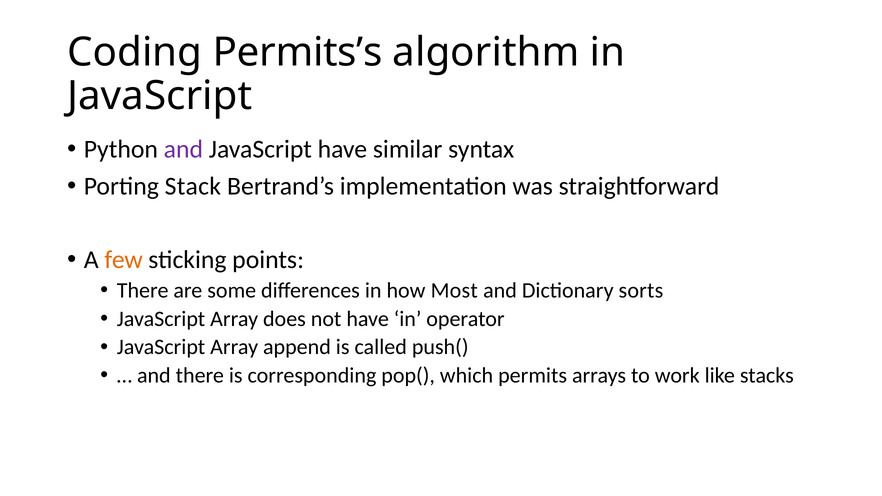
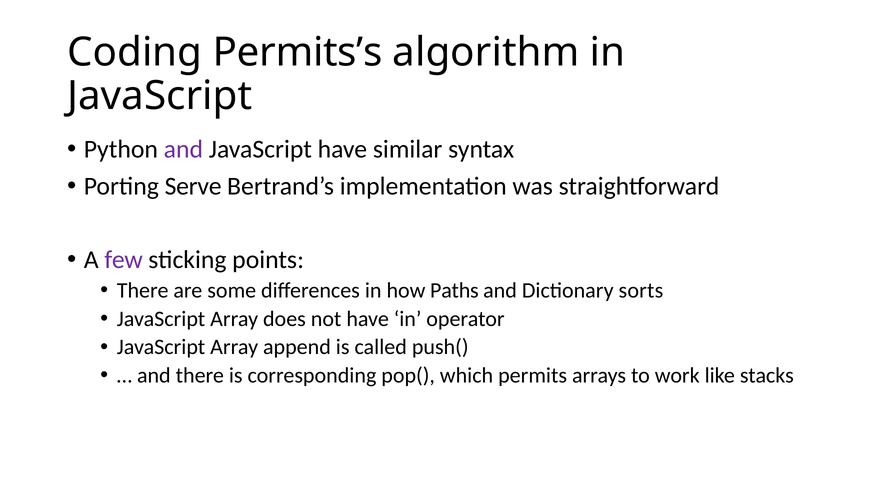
Stack: Stack -> Serve
few colour: orange -> purple
Most: Most -> Paths
